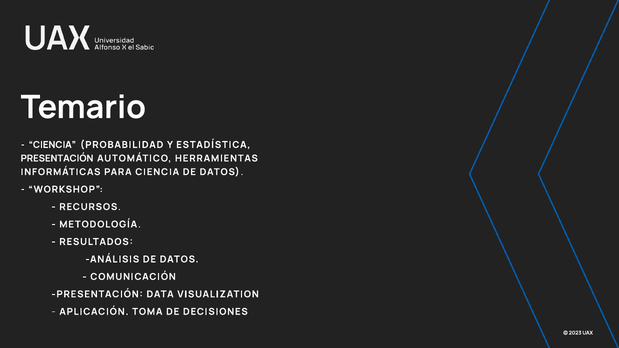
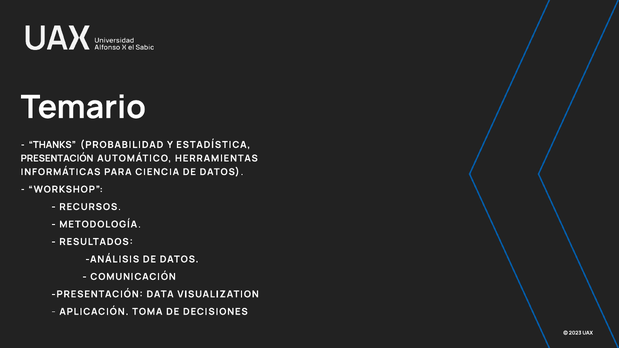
CIENCIA at (52, 145): CIENCIA -> THANKS
